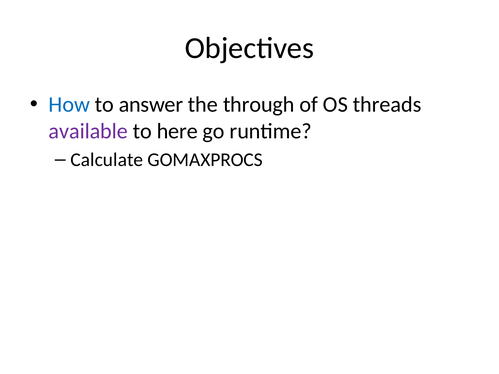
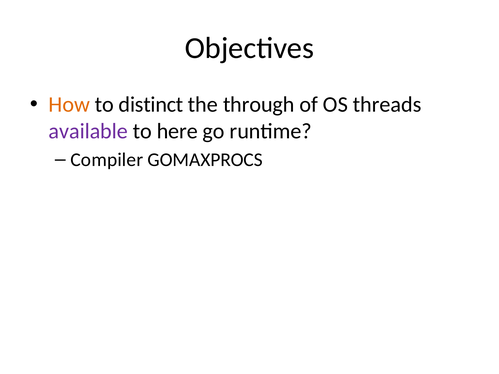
How colour: blue -> orange
answer: answer -> distinct
Calculate: Calculate -> Compiler
